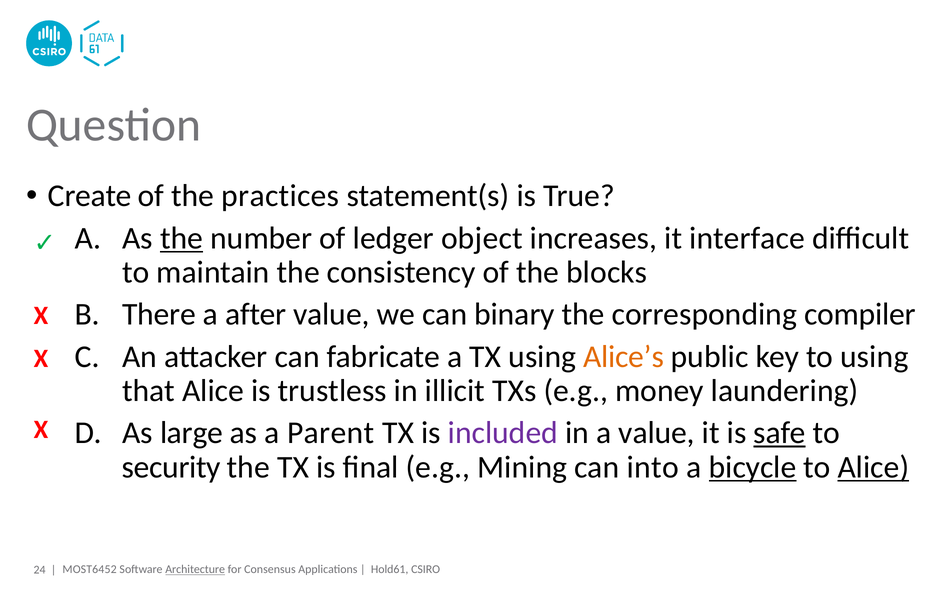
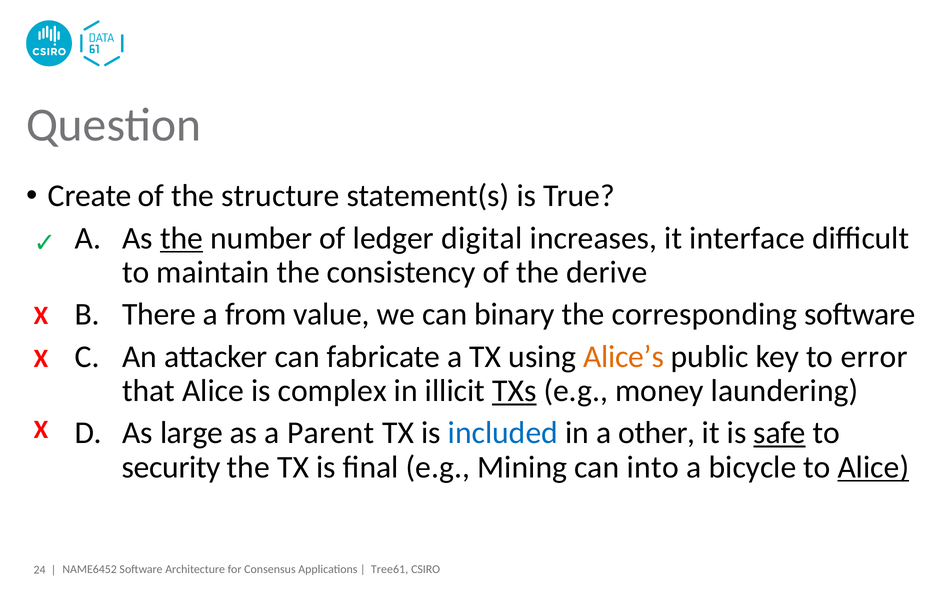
practices: practices -> structure
object: object -> digital
blocks: blocks -> derive
after: after -> from
corresponding compiler: compiler -> software
to using: using -> error
trustless: trustless -> complex
TXs underline: none -> present
included colour: purple -> blue
a value: value -> other
bicycle underline: present -> none
MOST6452: MOST6452 -> NAME6452
Architecture underline: present -> none
Hold61: Hold61 -> Tree61
